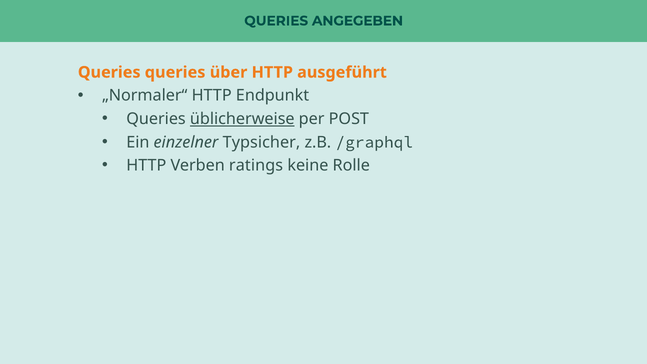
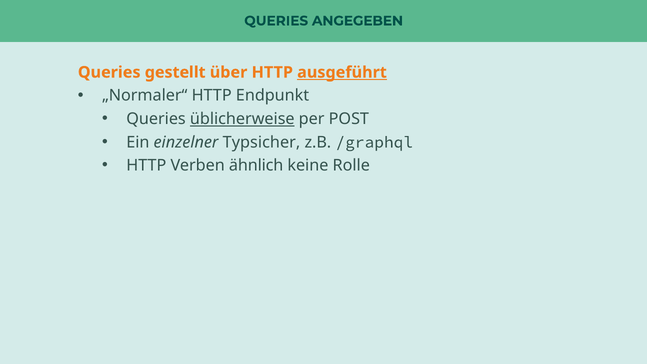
Queries queries: queries -> gestellt
ausgeführt underline: none -> present
ratings: ratings -> ähnlich
